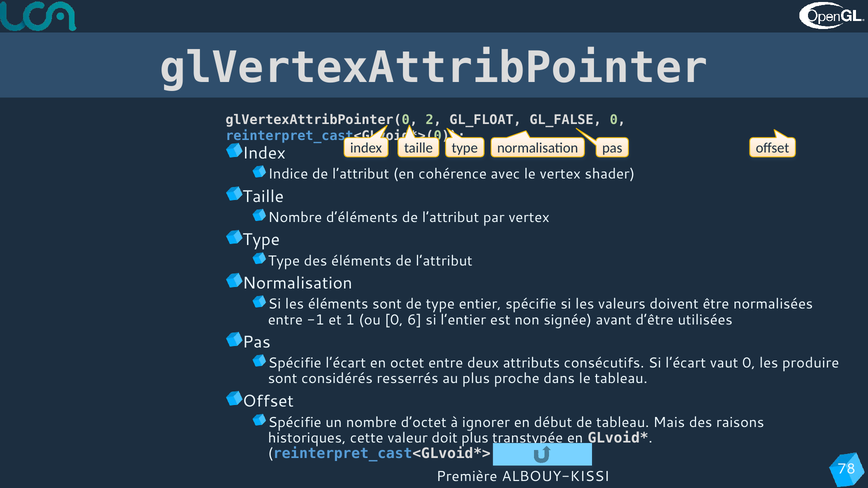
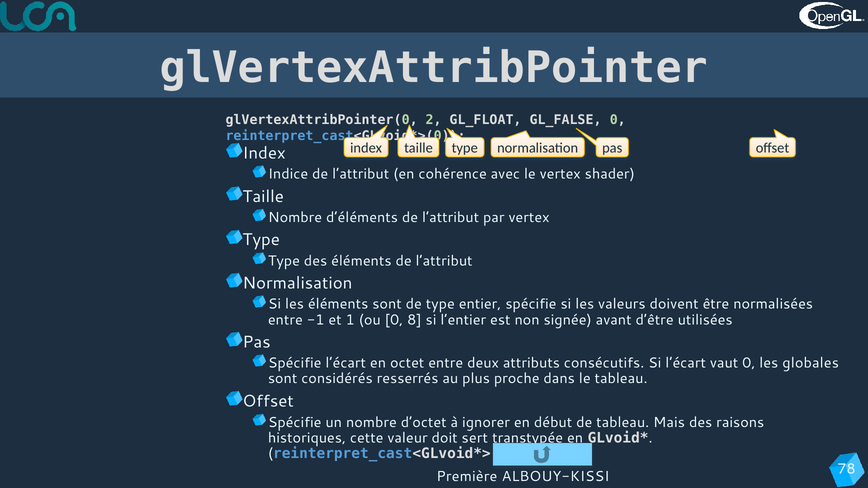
6: 6 -> 8
produire: produire -> globales
doit plus: plus -> sert
